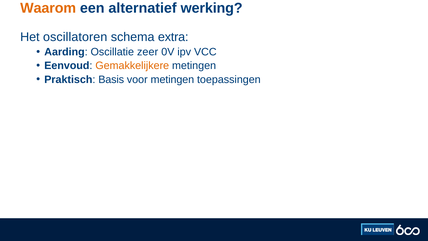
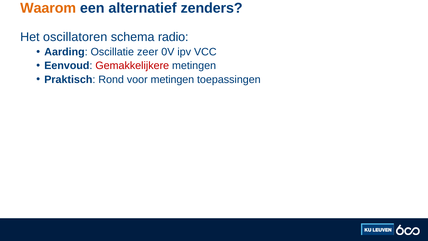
werking: werking -> zenders
extra: extra -> radio
Gemakkelijkere colour: orange -> red
Basis: Basis -> Rond
